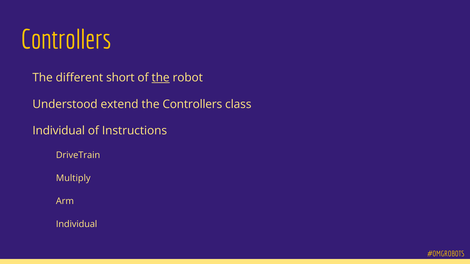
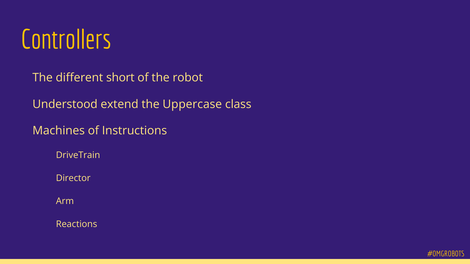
the at (161, 78) underline: present -> none
the Controllers: Controllers -> Uppercase
Individual at (59, 131): Individual -> Machines
Multiply: Multiply -> Director
Individual at (77, 224): Individual -> Reactions
